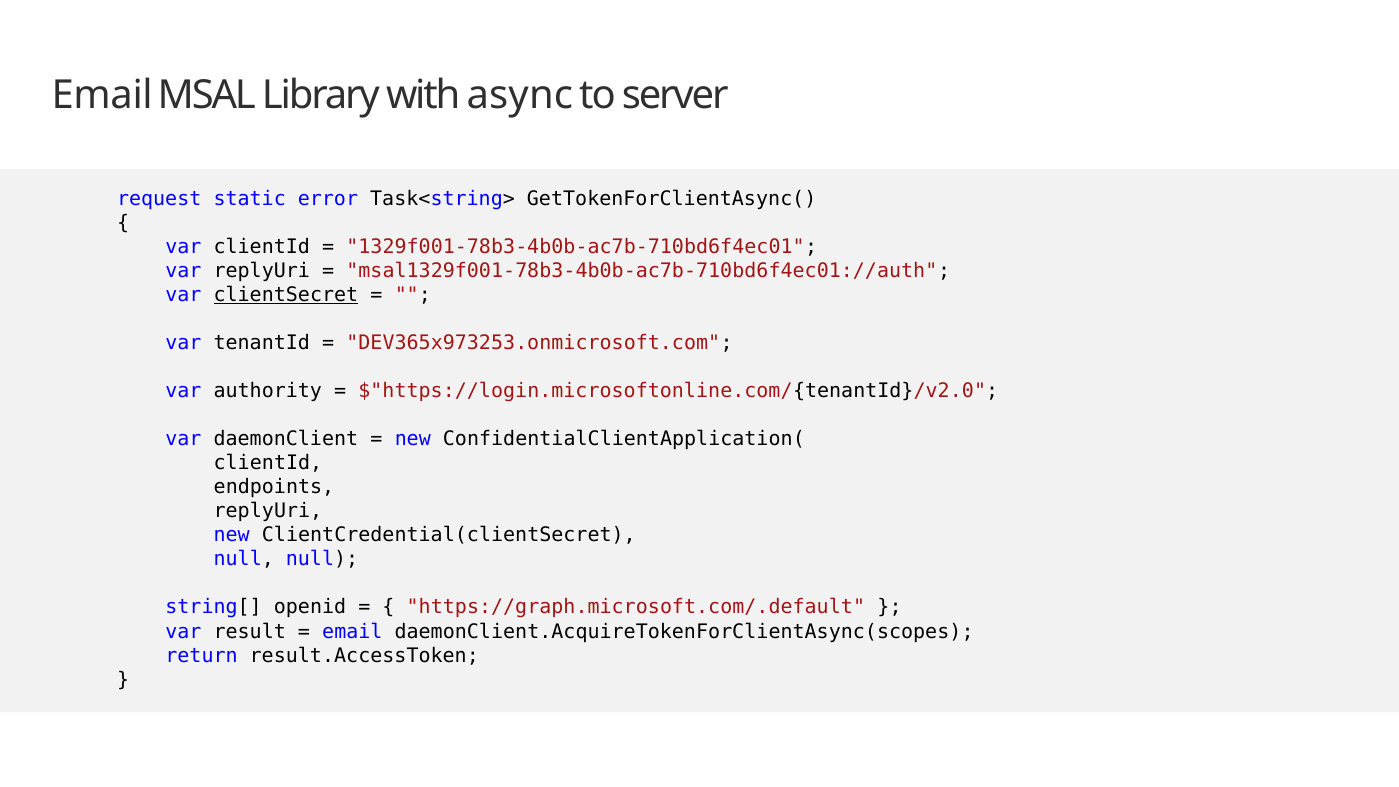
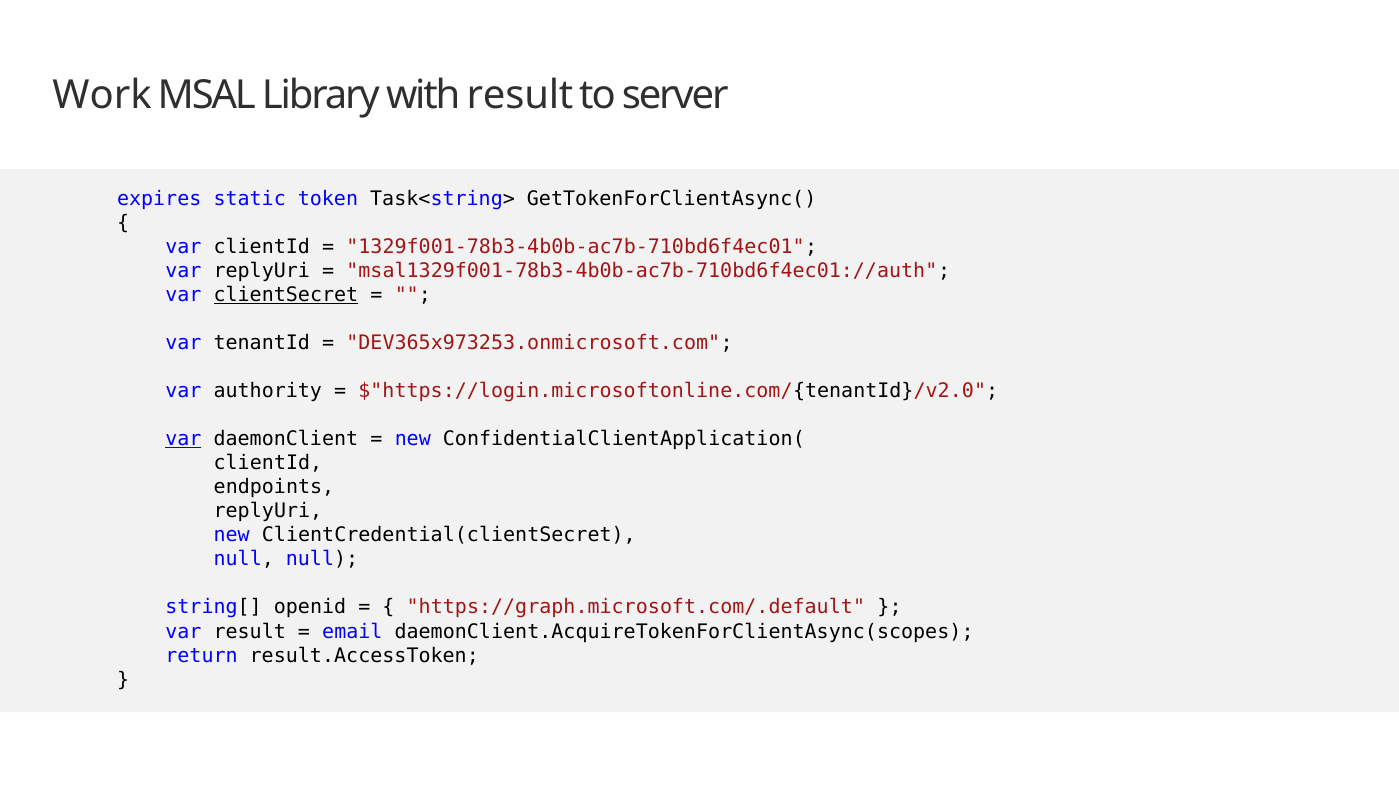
Email at (102, 96): Email -> Work
with async: async -> result
request: request -> expires
error: error -> token
var at (183, 439) underline: none -> present
